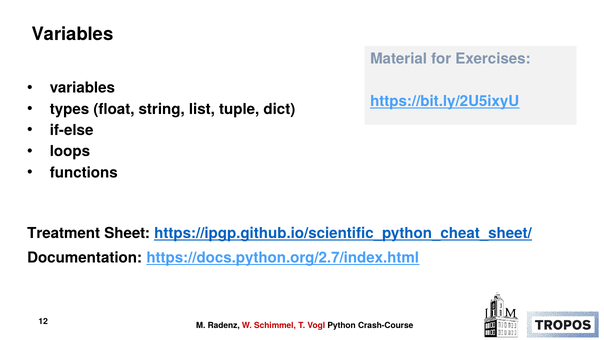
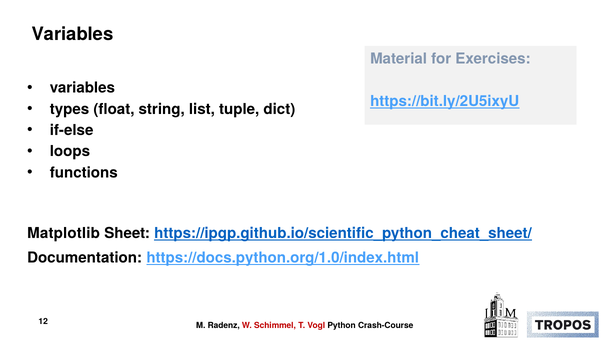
Treatment: Treatment -> Matplotlib
https://docs.python.org/2.7/index.html: https://docs.python.org/2.7/index.html -> https://docs.python.org/1.0/index.html
